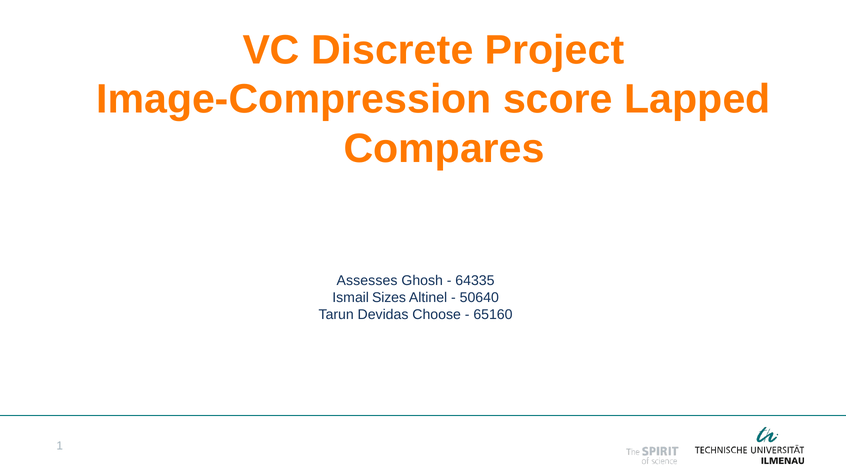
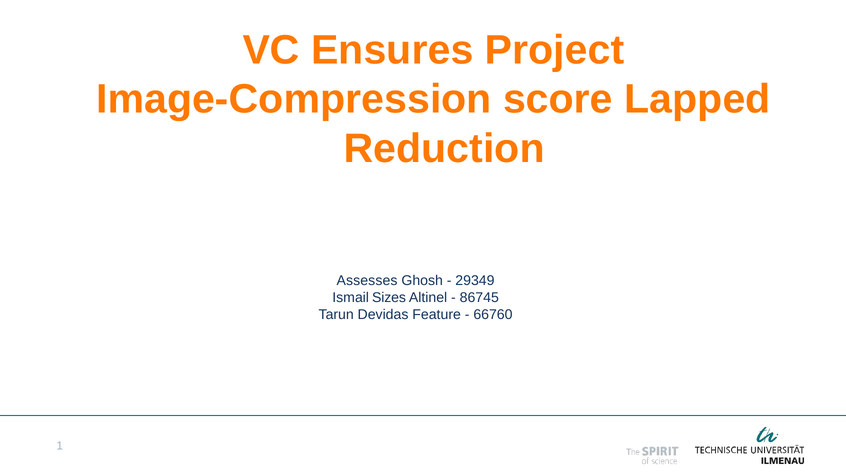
Discrete: Discrete -> Ensures
Compares: Compares -> Reduction
64335: 64335 -> 29349
50640: 50640 -> 86745
Choose: Choose -> Feature
65160: 65160 -> 66760
